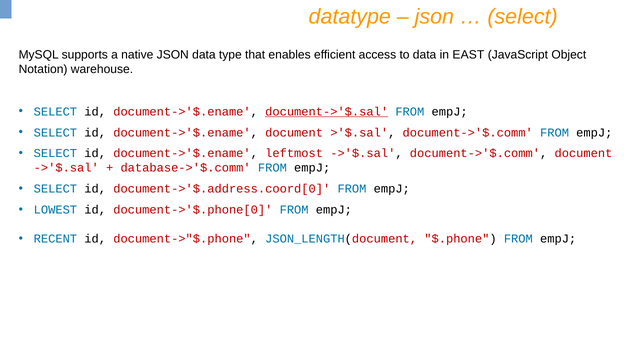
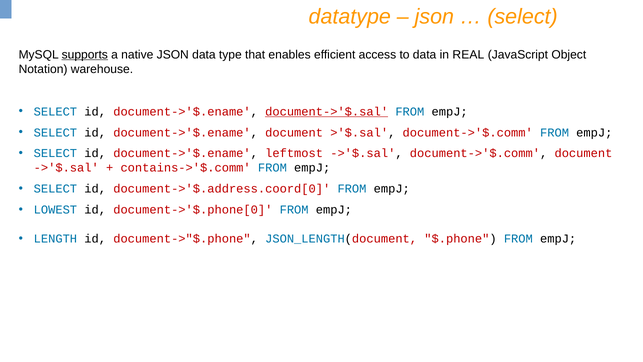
supports underline: none -> present
EAST: EAST -> REAL
database->'$.comm: database->'$.comm -> contains->'$.comm
RECENT: RECENT -> LENGTH
